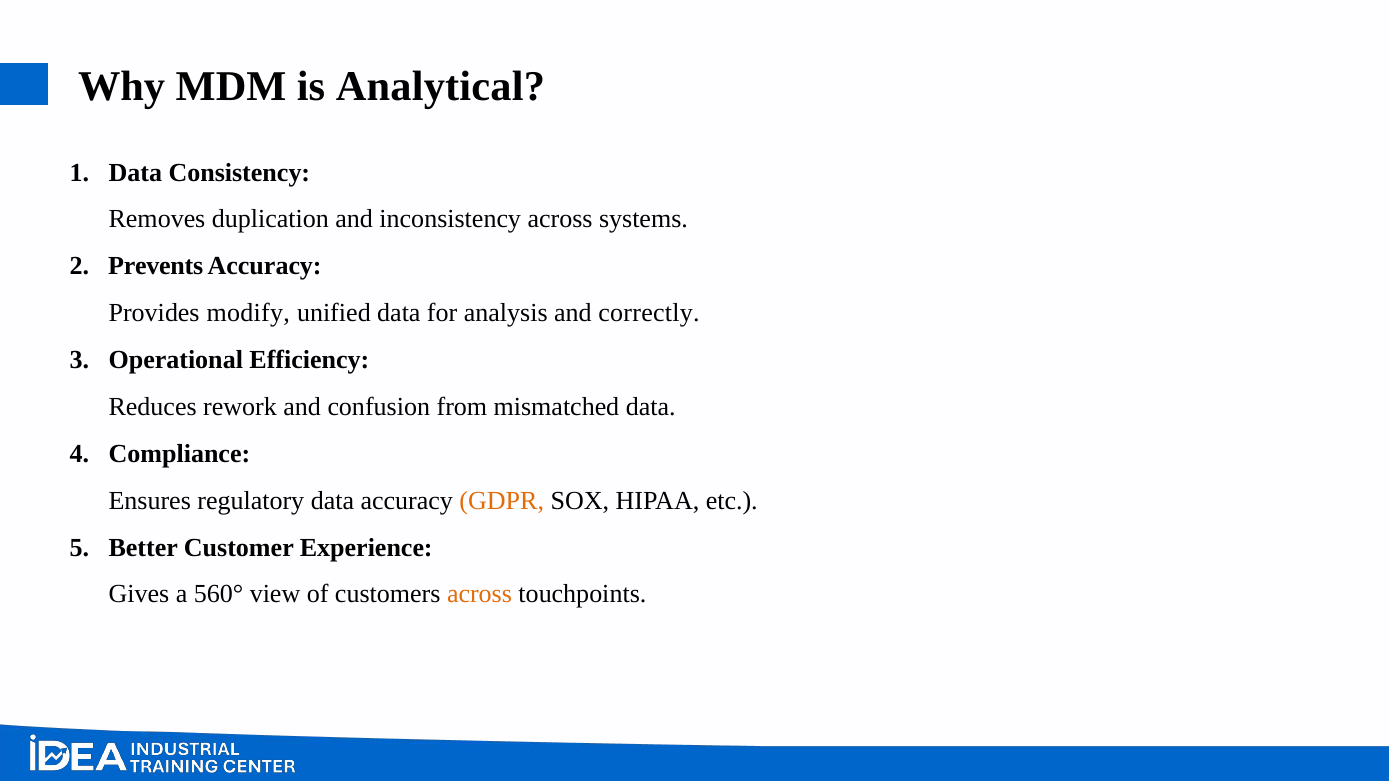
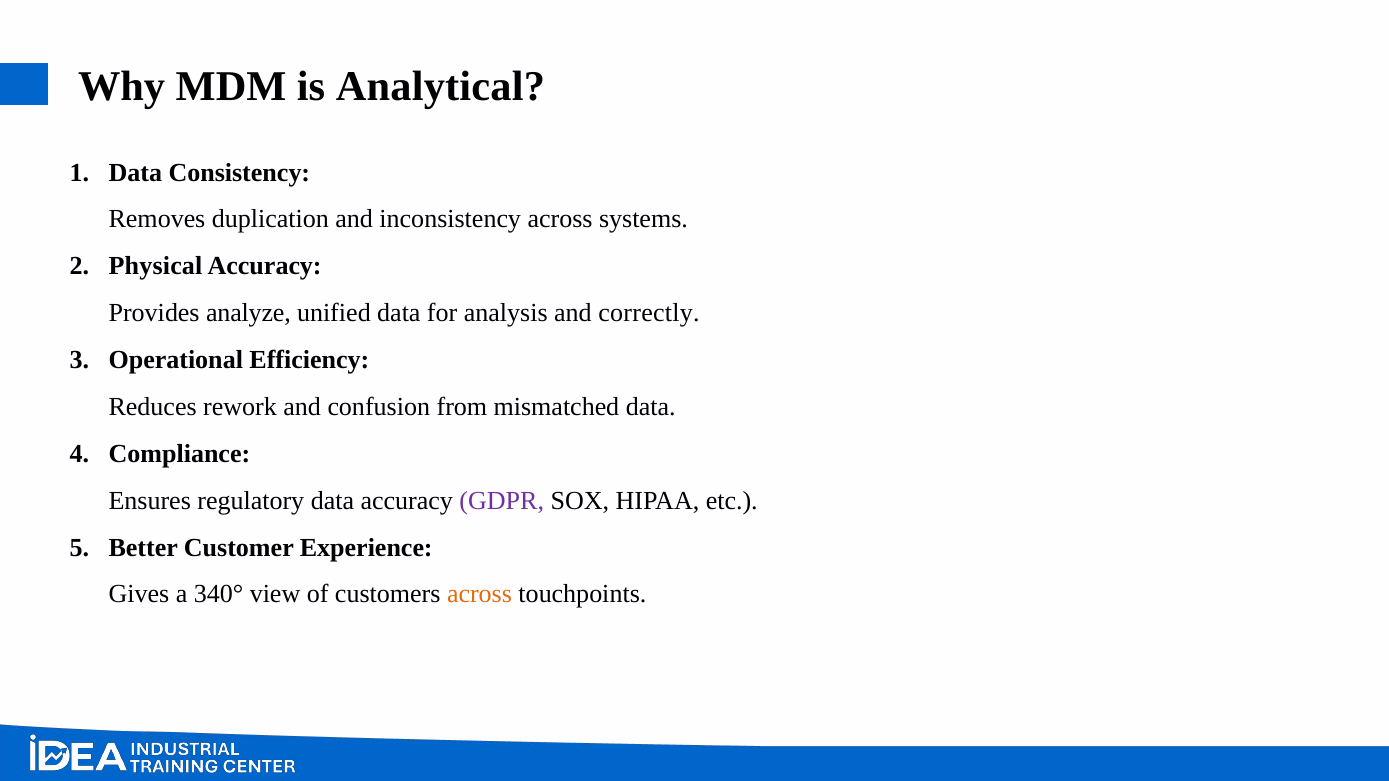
Prevents: Prevents -> Physical
modify: modify -> analyze
GDPR colour: orange -> purple
560°: 560° -> 340°
